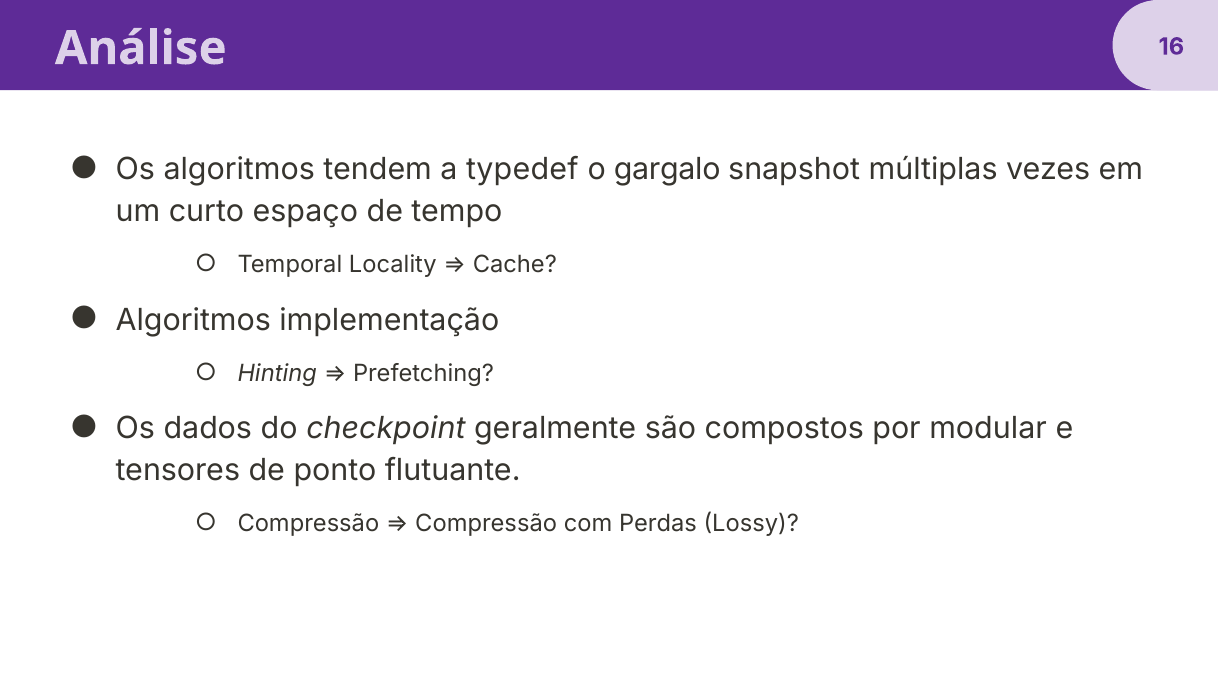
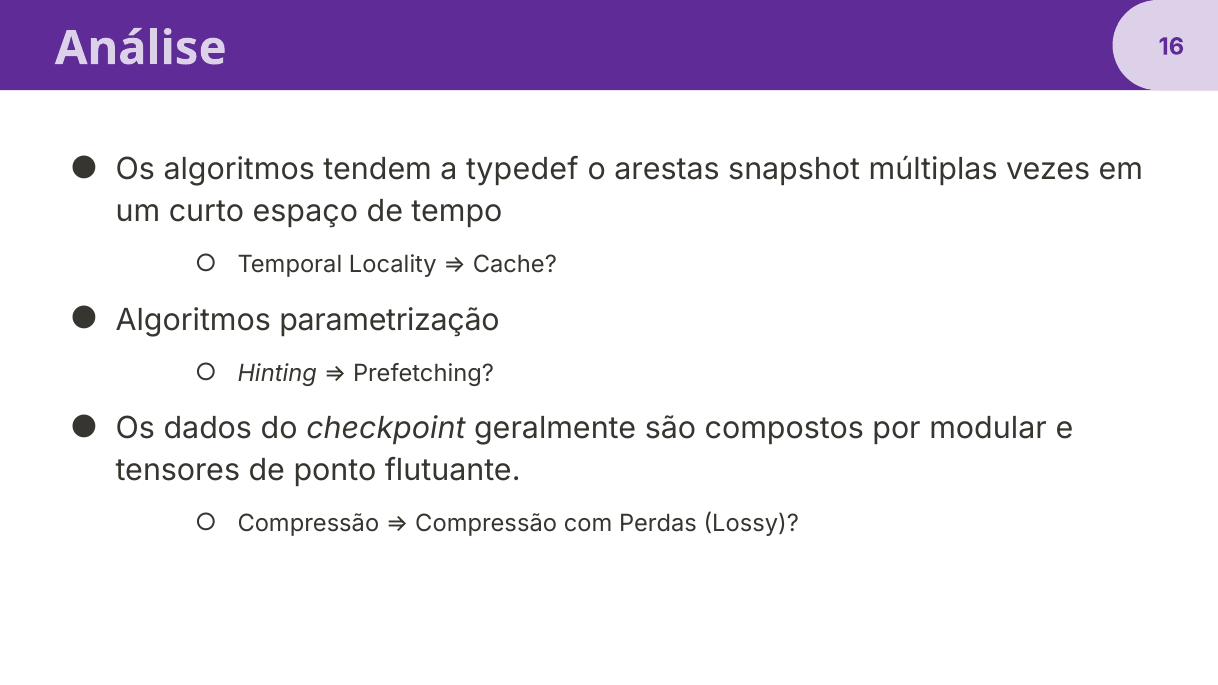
gargalo: gargalo -> arestas
implementação: implementação -> parametrização
